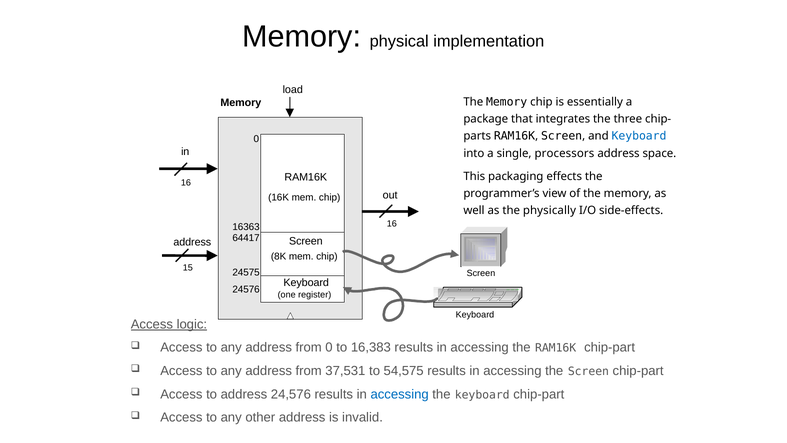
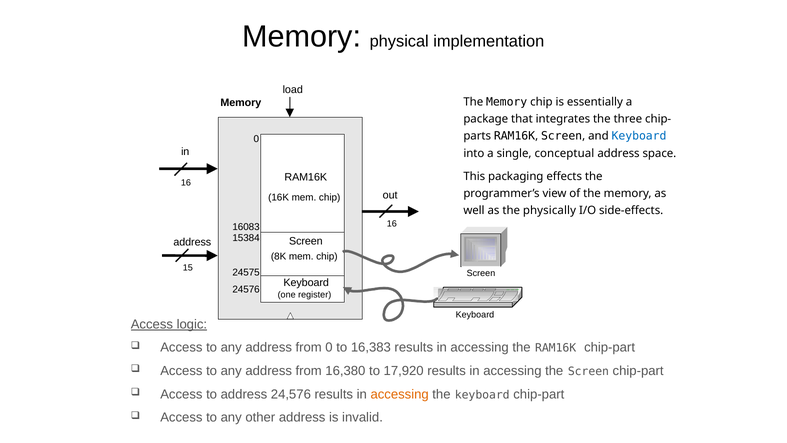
processors: processors -> conceptual
16363: 16363 -> 16083
64417: 64417 -> 15384
37,531: 37,531 -> 16,380
54,575: 54,575 -> 17,920
accessing at (400, 394) colour: blue -> orange
